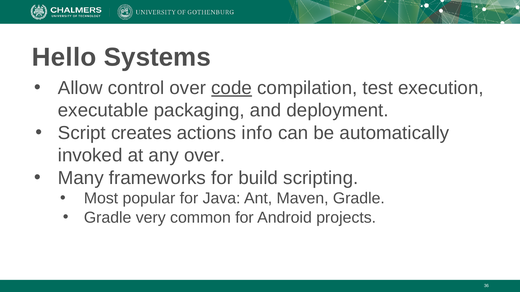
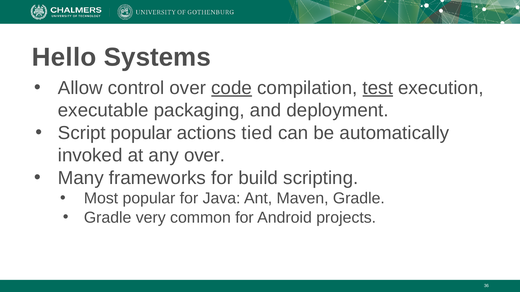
test underline: none -> present
Script creates: creates -> popular
info: info -> tied
